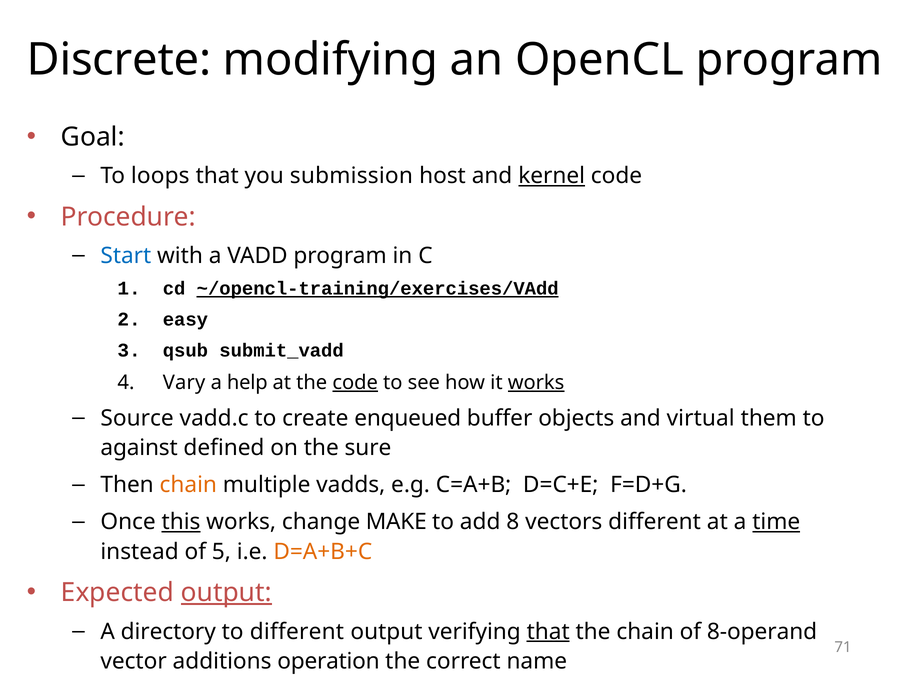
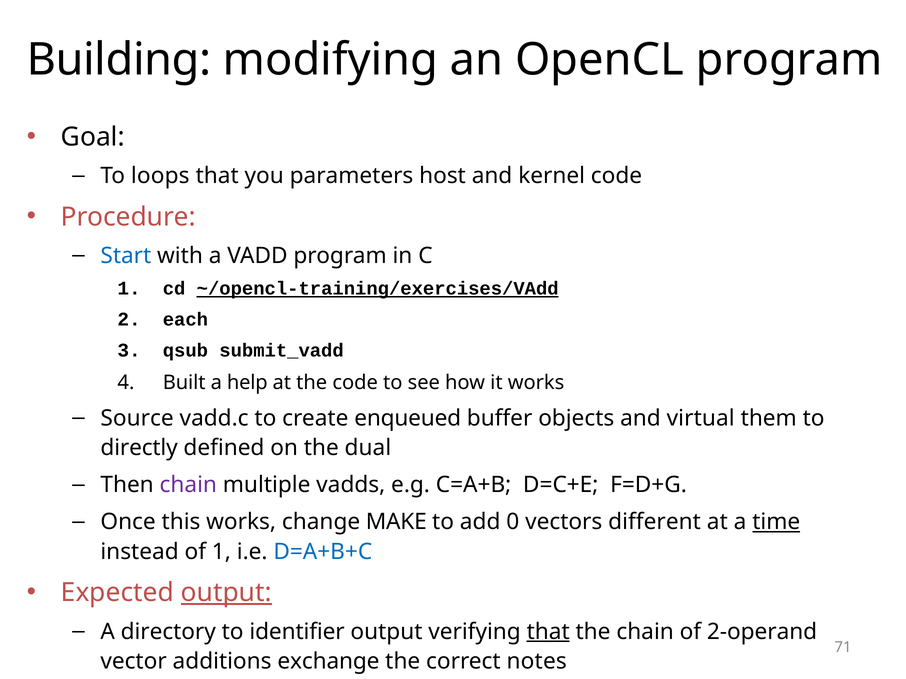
Discrete: Discrete -> Building
submission: submission -> parameters
kernel underline: present -> none
easy: easy -> each
Vary: Vary -> Built
code at (355, 383) underline: present -> none
works at (536, 383) underline: present -> none
against: against -> directly
sure: sure -> dual
chain at (188, 485) colour: orange -> purple
this underline: present -> none
8: 8 -> 0
of 5: 5 -> 1
D=A+B+C colour: orange -> blue
to different: different -> identifier
8-operand: 8-operand -> 2-operand
operation: operation -> exchange
name: name -> notes
